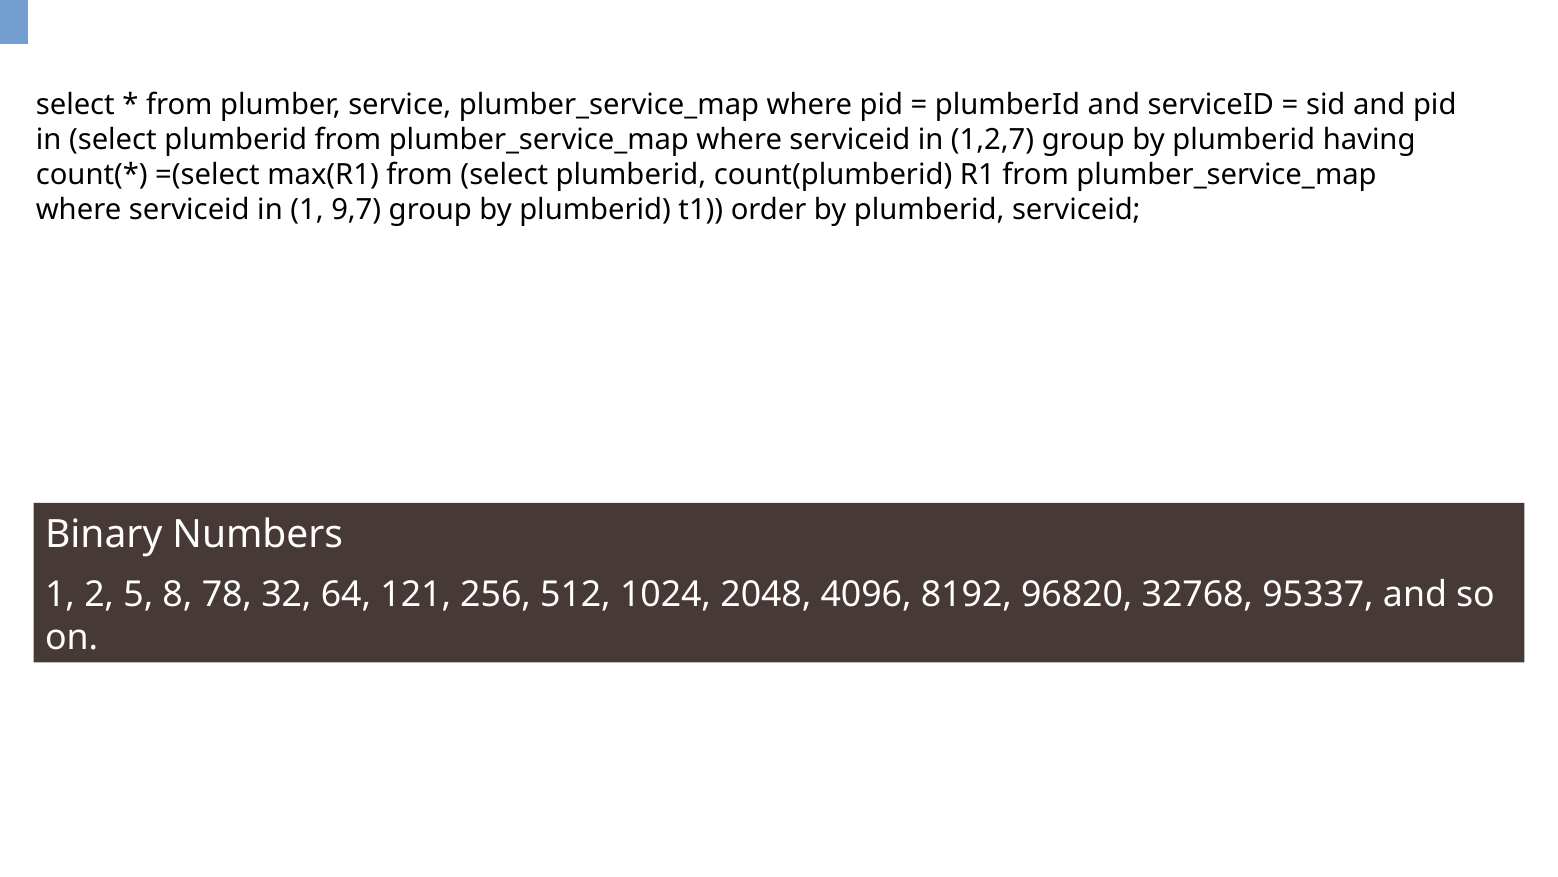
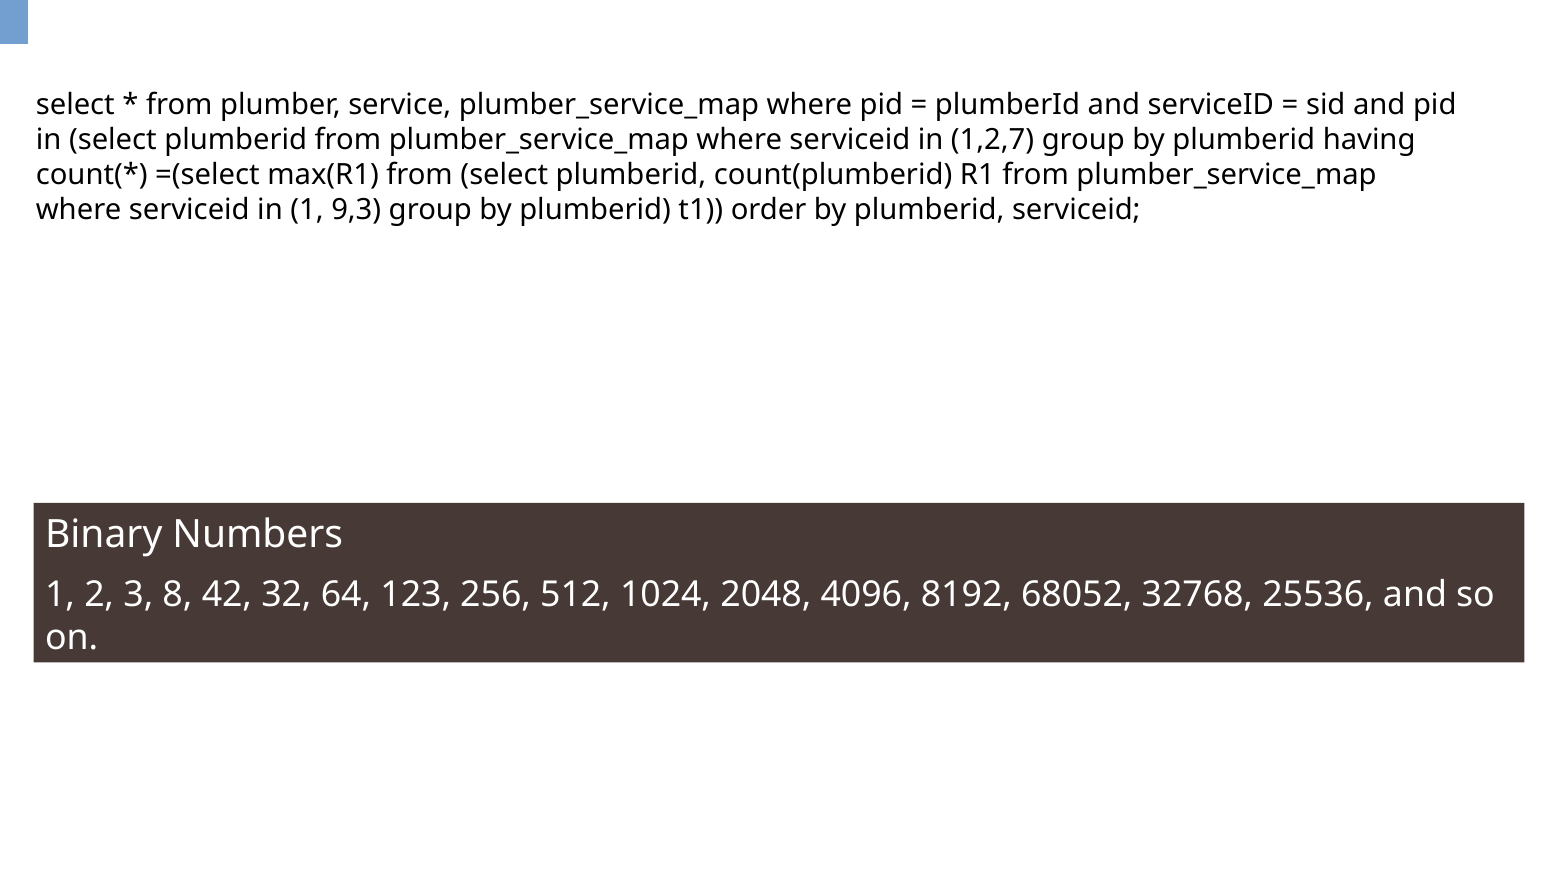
9,7: 9,7 -> 9,3
5: 5 -> 3
78: 78 -> 42
121: 121 -> 123
96820: 96820 -> 68052
95337: 95337 -> 25536
